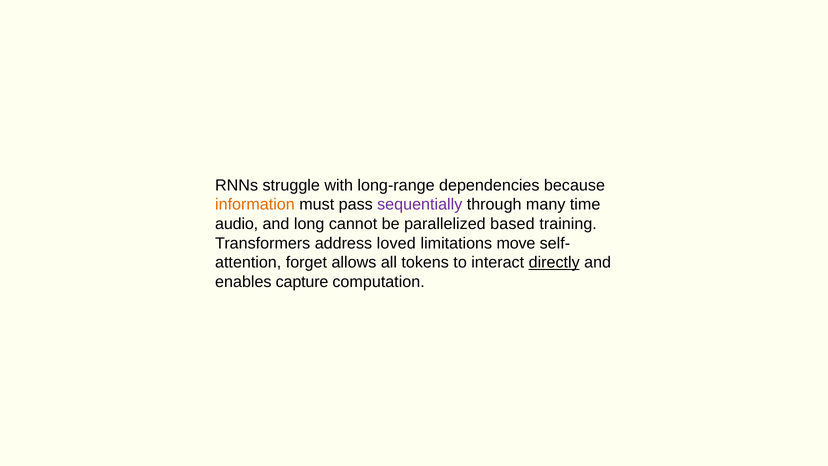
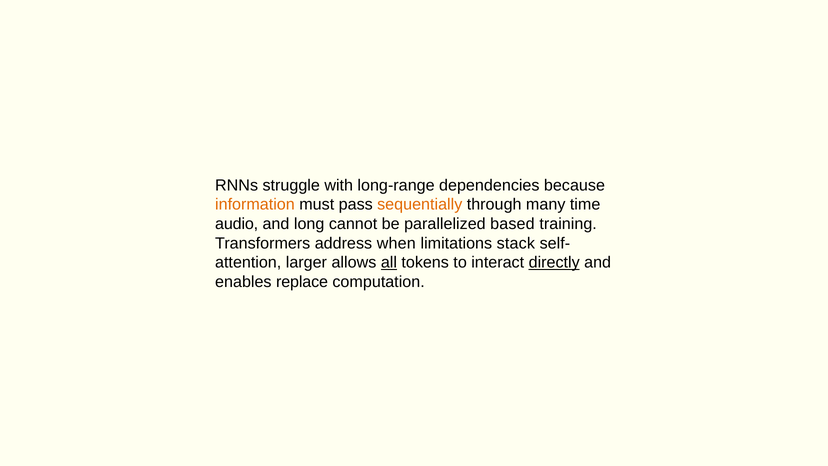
sequentially colour: purple -> orange
loved: loved -> when
move: move -> stack
forget: forget -> larger
all underline: none -> present
capture: capture -> replace
